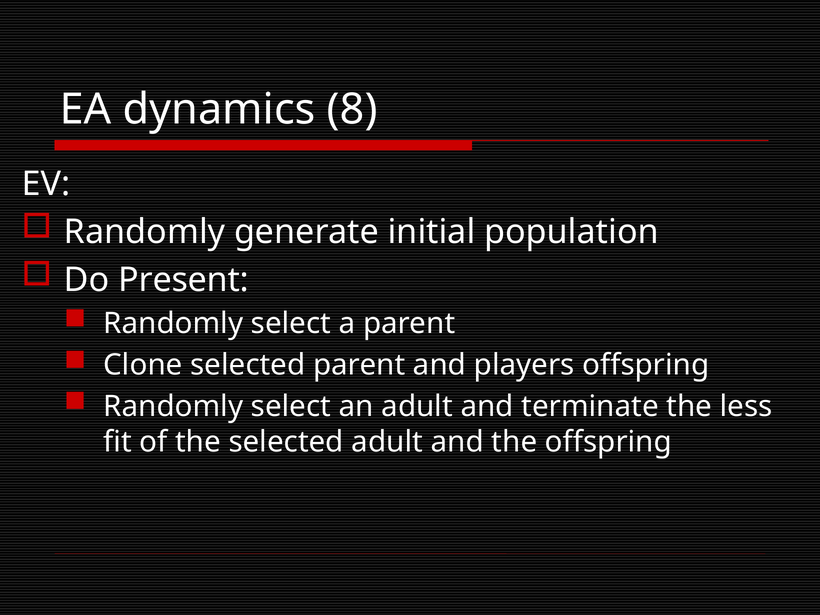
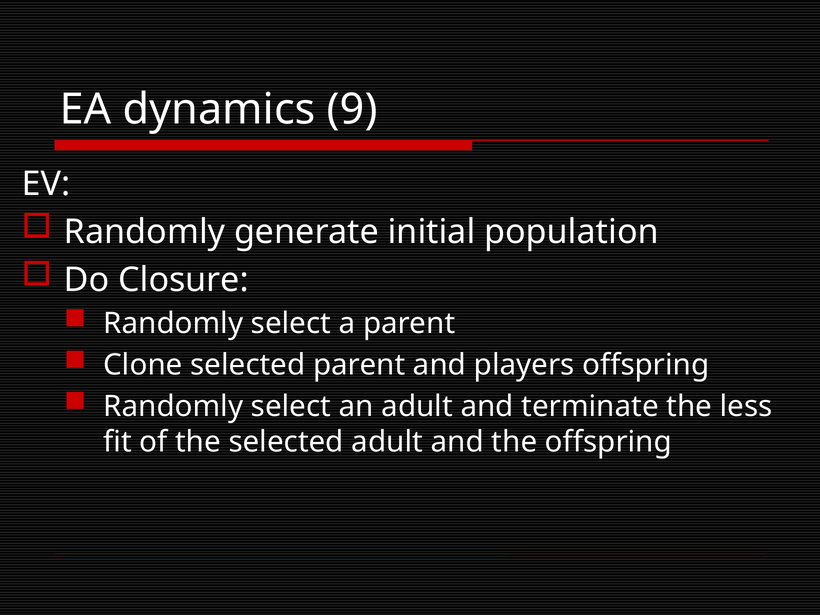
8: 8 -> 9
Present: Present -> Closure
